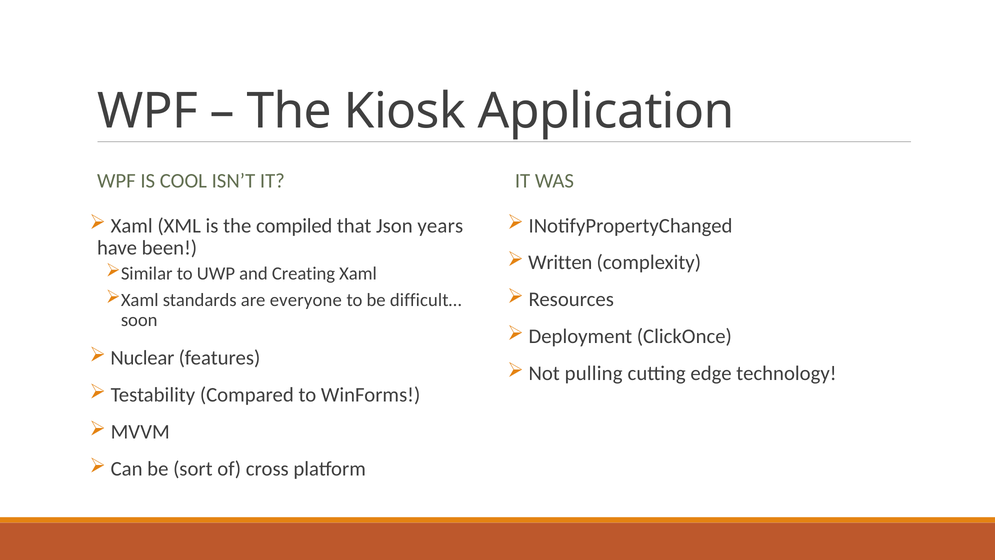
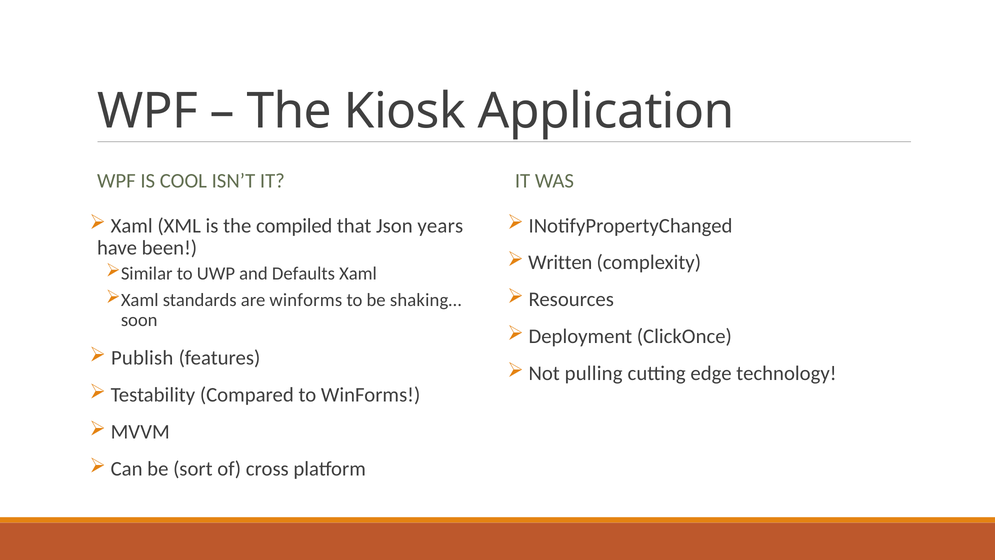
Creating: Creating -> Defaults
are everyone: everyone -> winforms
difficult…: difficult… -> shaking…
Nuclear: Nuclear -> Publish
